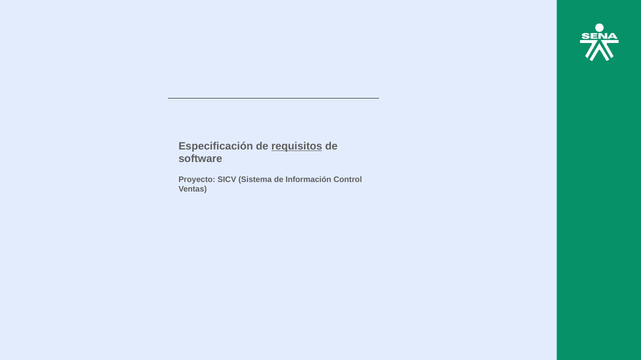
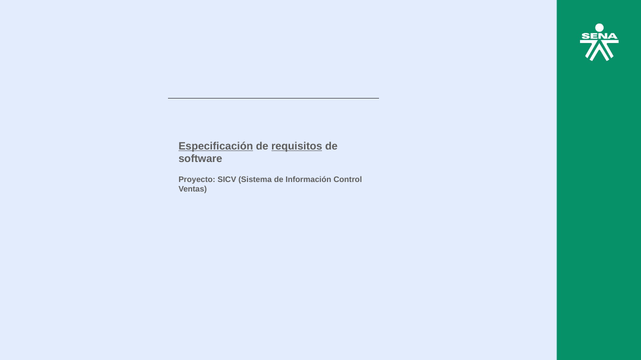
Especificación underline: none -> present
